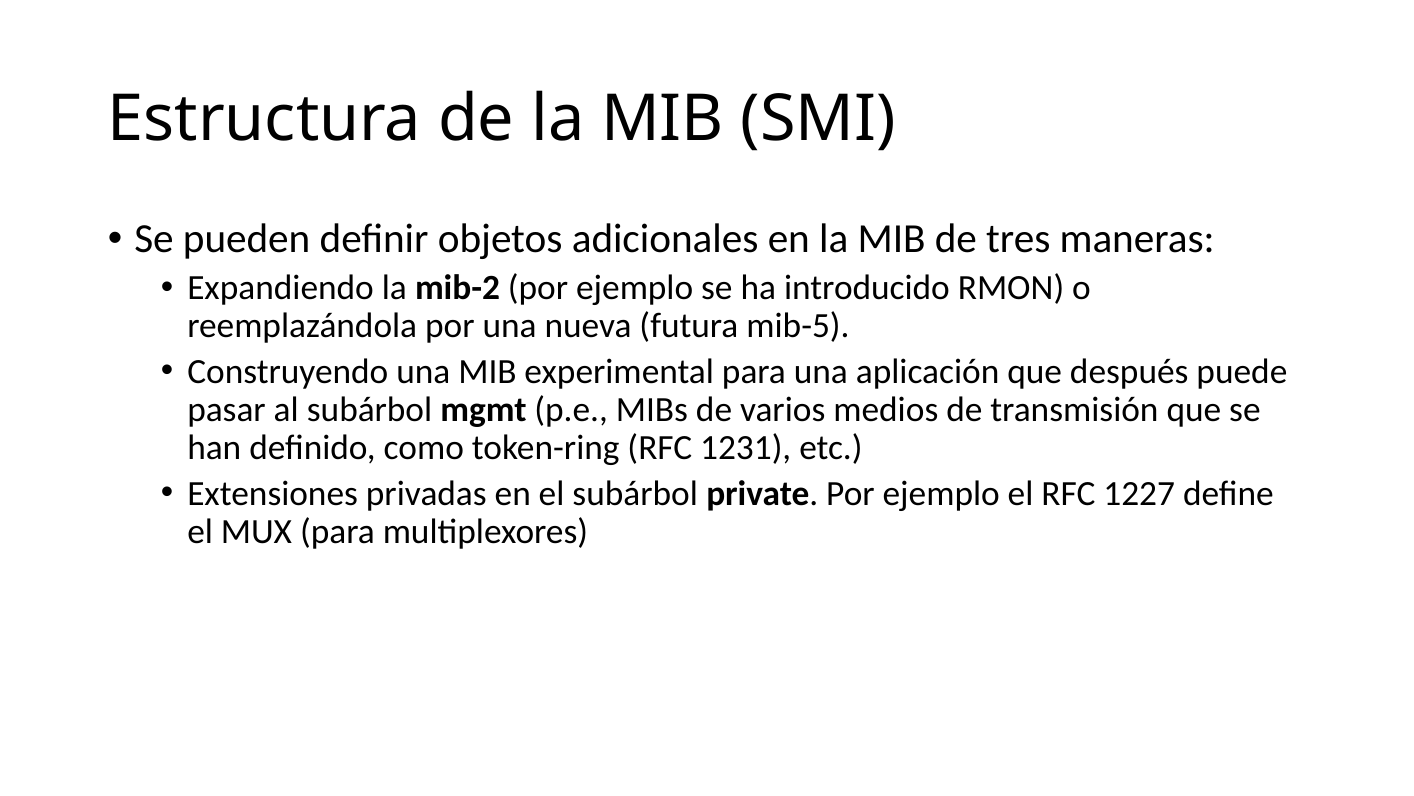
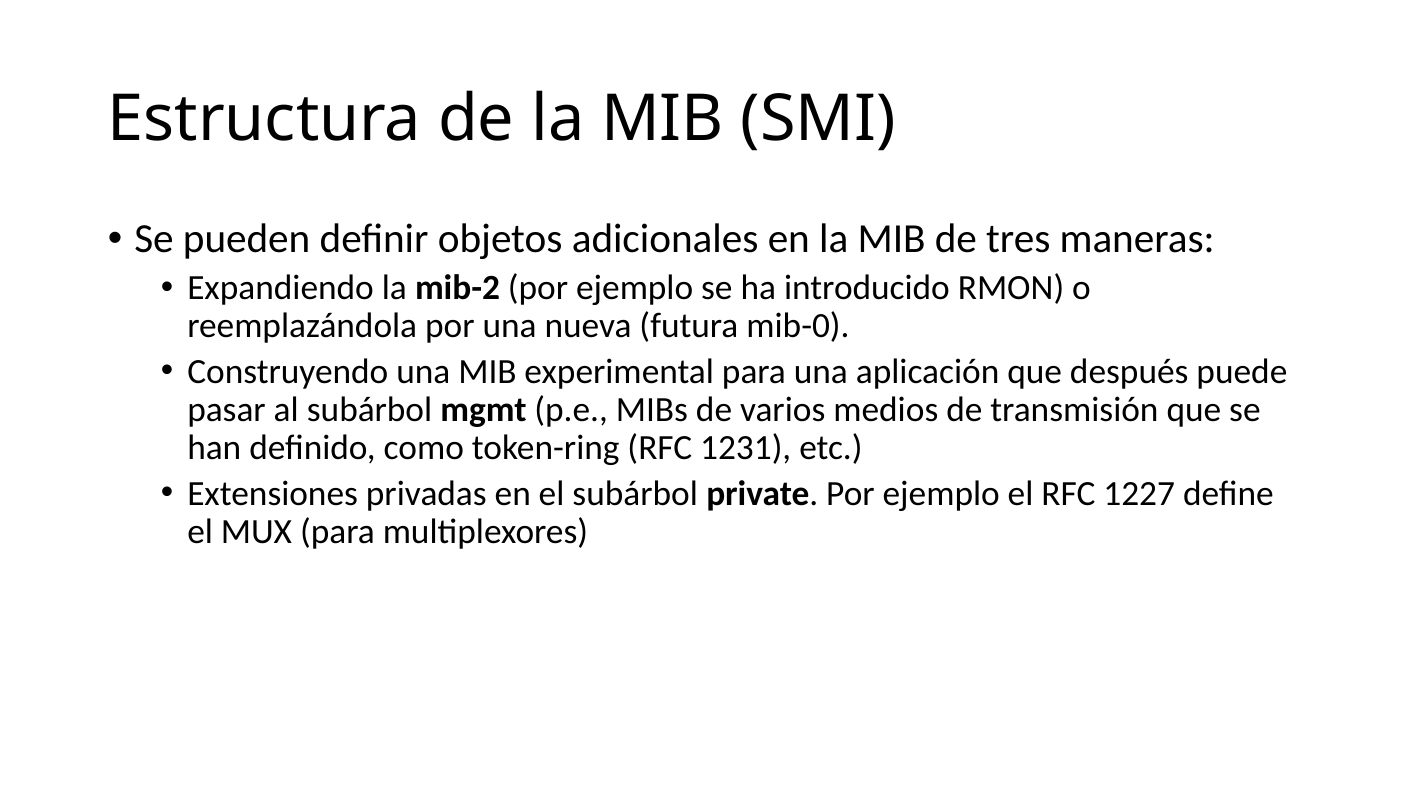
mib-5: mib-5 -> mib-0
